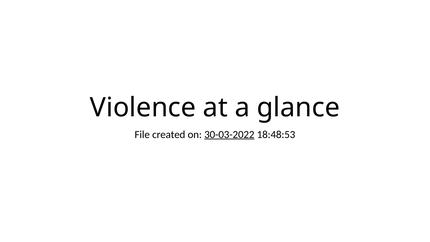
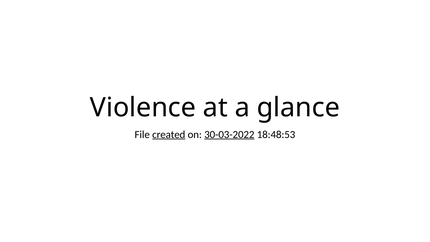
created underline: none -> present
